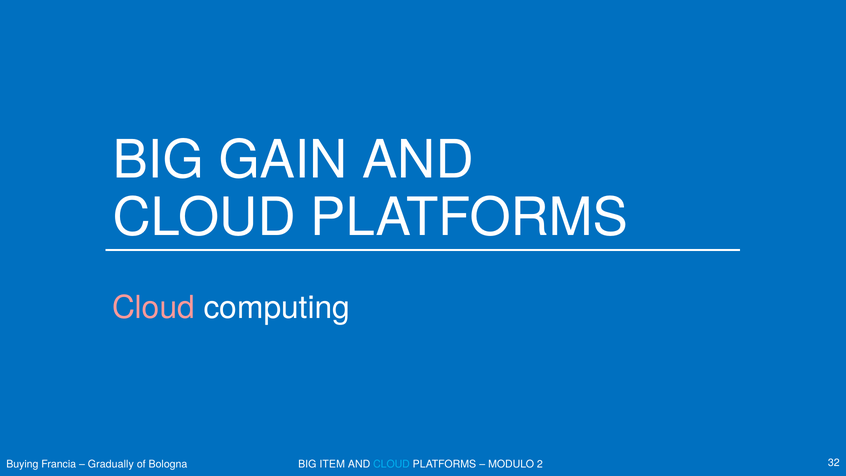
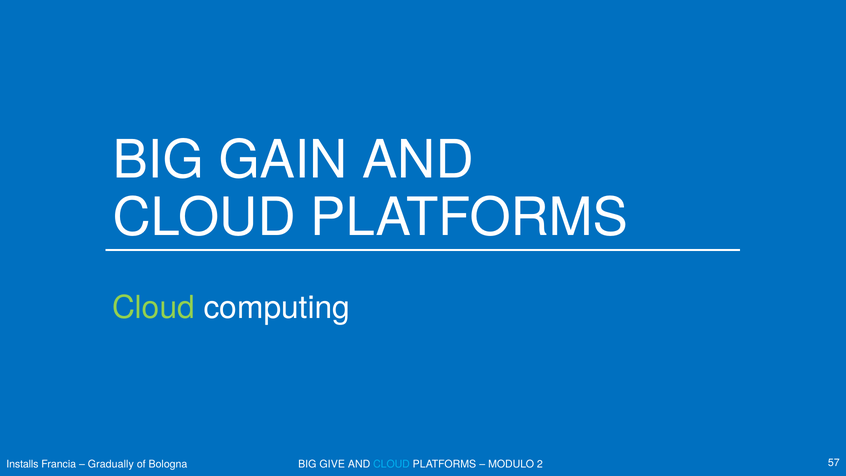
Cloud at (153, 308) colour: pink -> light green
Buying: Buying -> Installs
ITEM: ITEM -> GIVE
32: 32 -> 57
